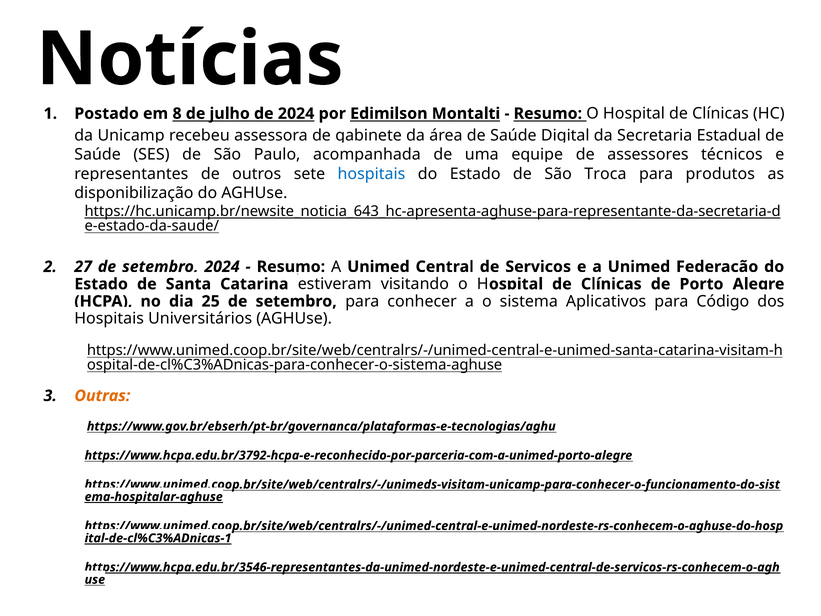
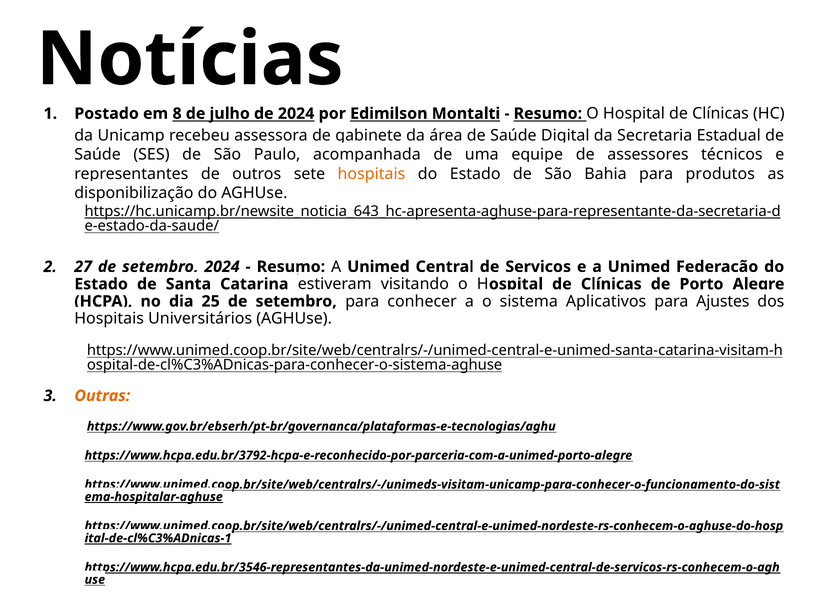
hospitais at (371, 174) colour: blue -> orange
Troca: Troca -> Bahia
Código: Código -> Ajustes
